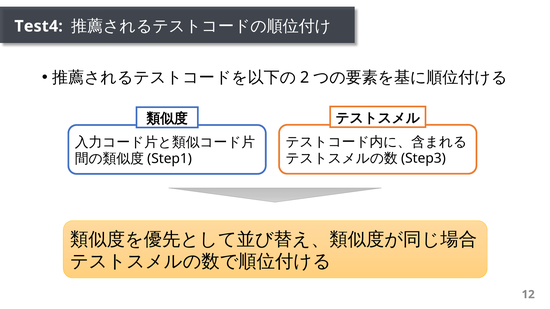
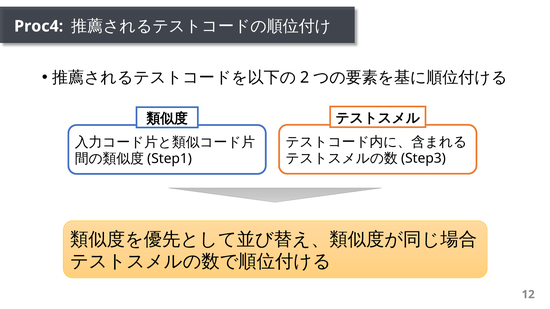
Test4: Test4 -> Proc4
